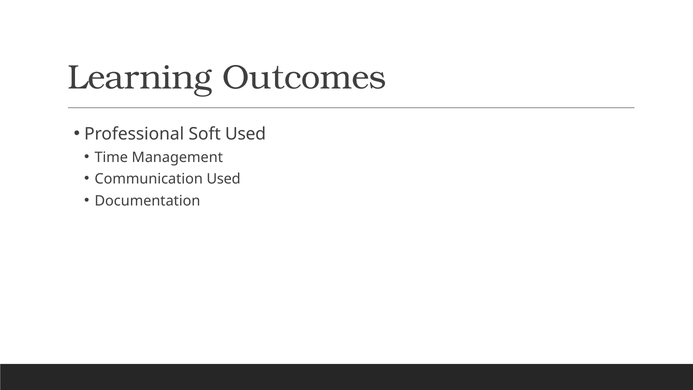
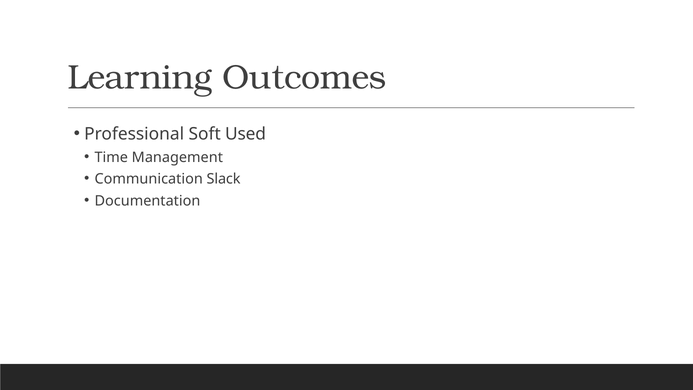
Communication Used: Used -> Slack
